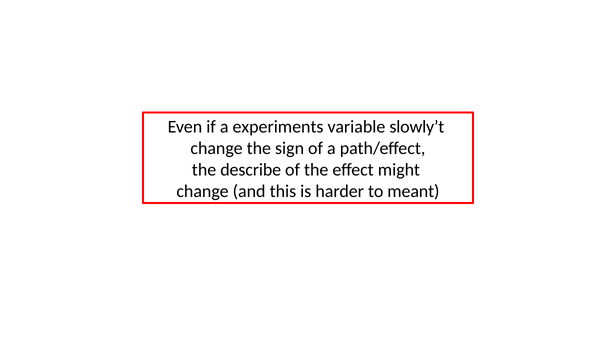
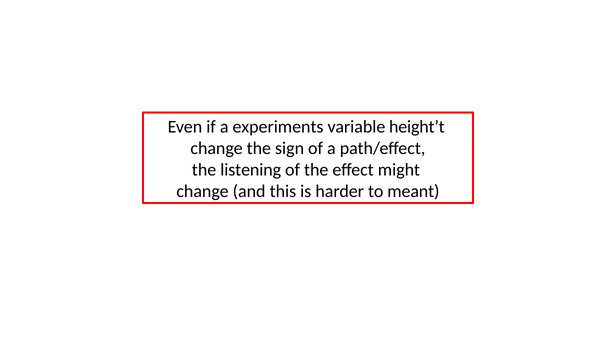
slowly’t: slowly’t -> height’t
describe: describe -> listening
